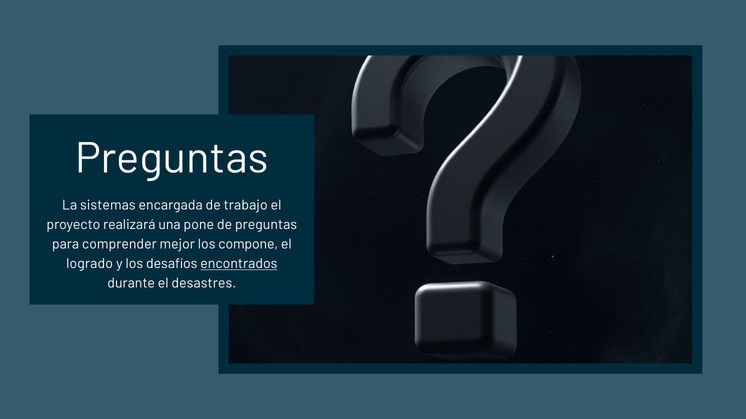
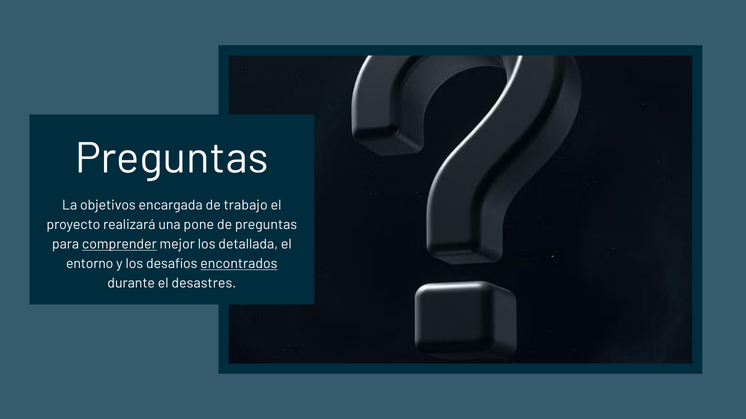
sistemas: sistemas -> objetivos
comprender underline: none -> present
compone: compone -> detallada
logrado: logrado -> entorno
